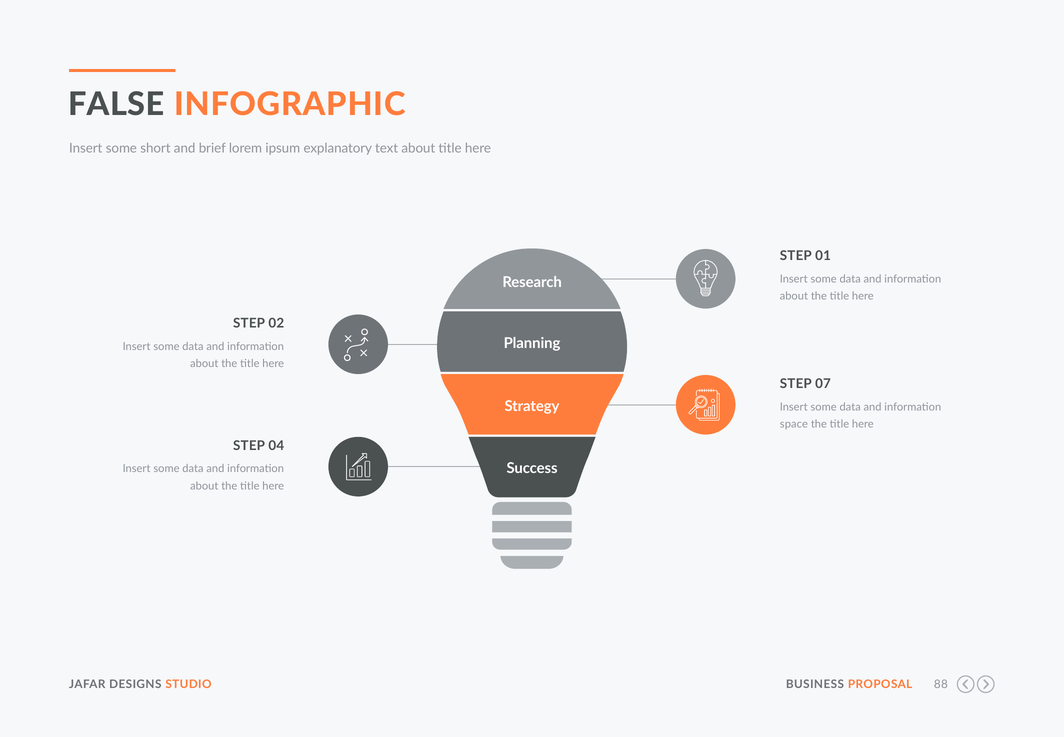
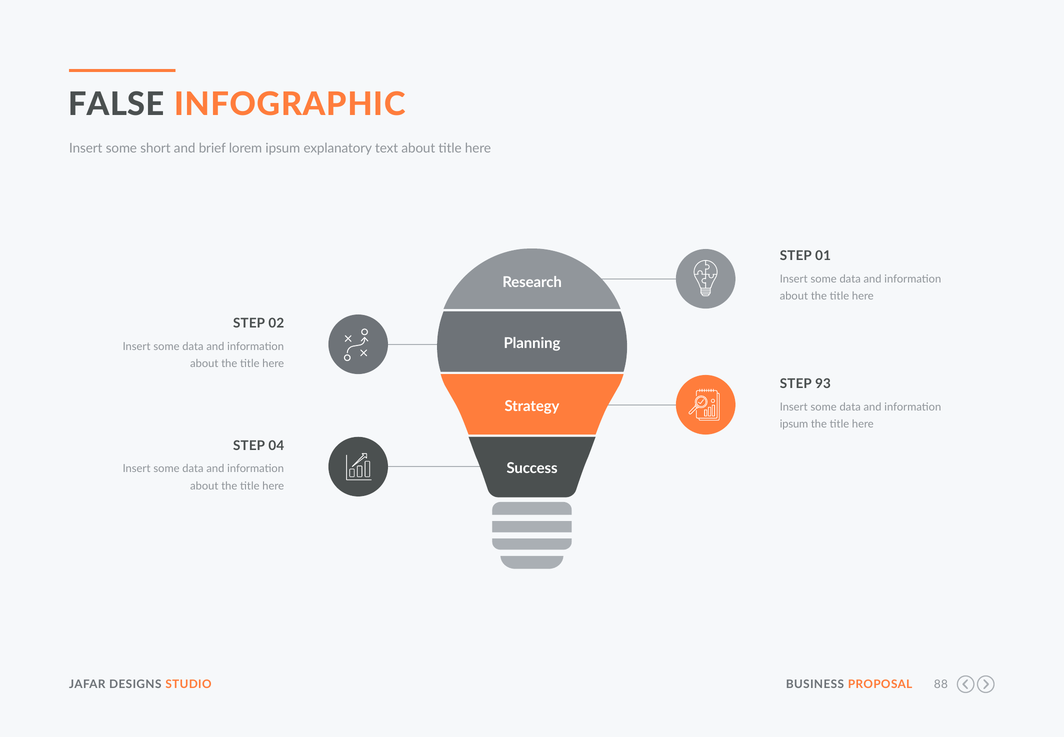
07: 07 -> 93
space at (794, 424): space -> ipsum
